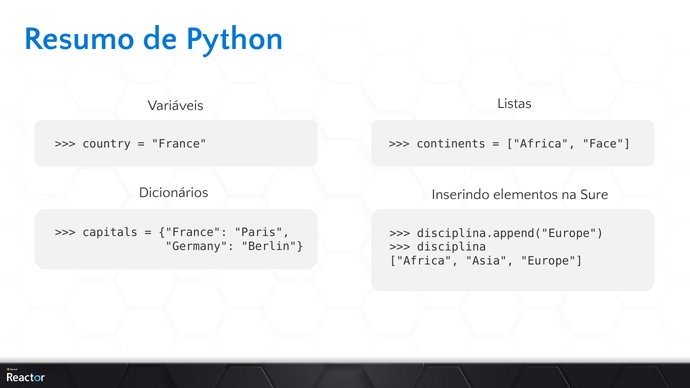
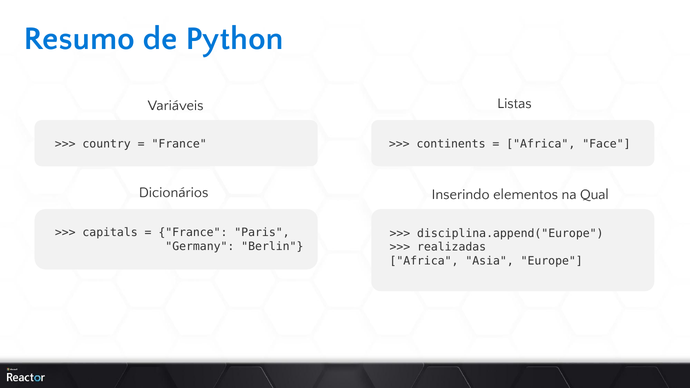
Sure: Sure -> Qual
disciplina: disciplina -> realizadas
